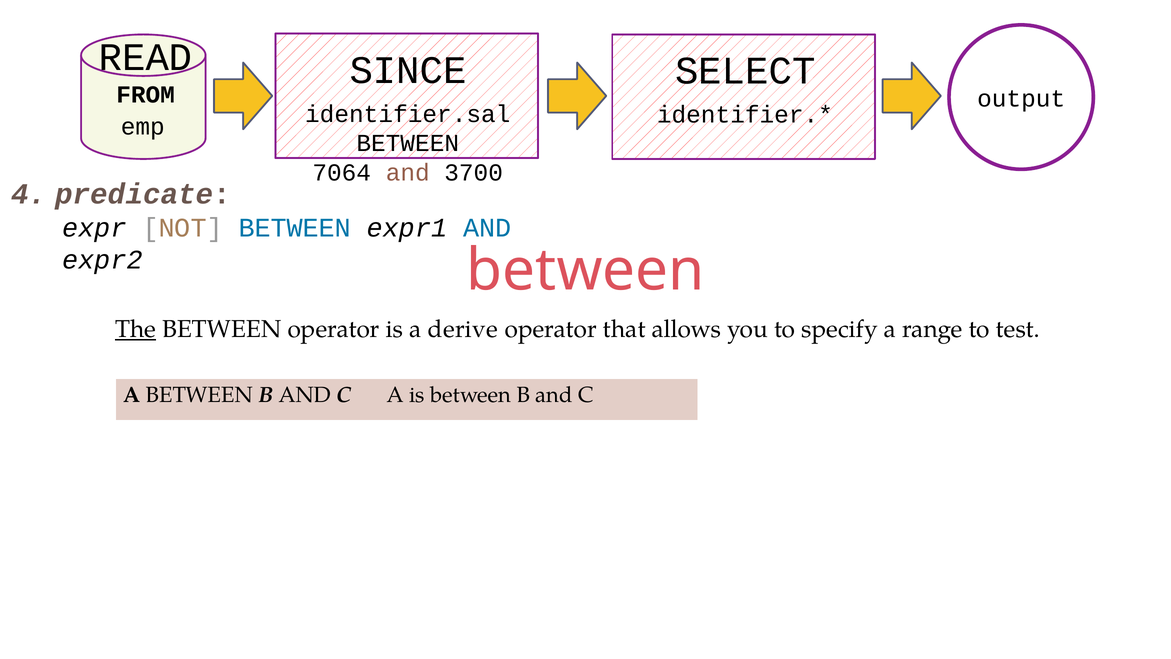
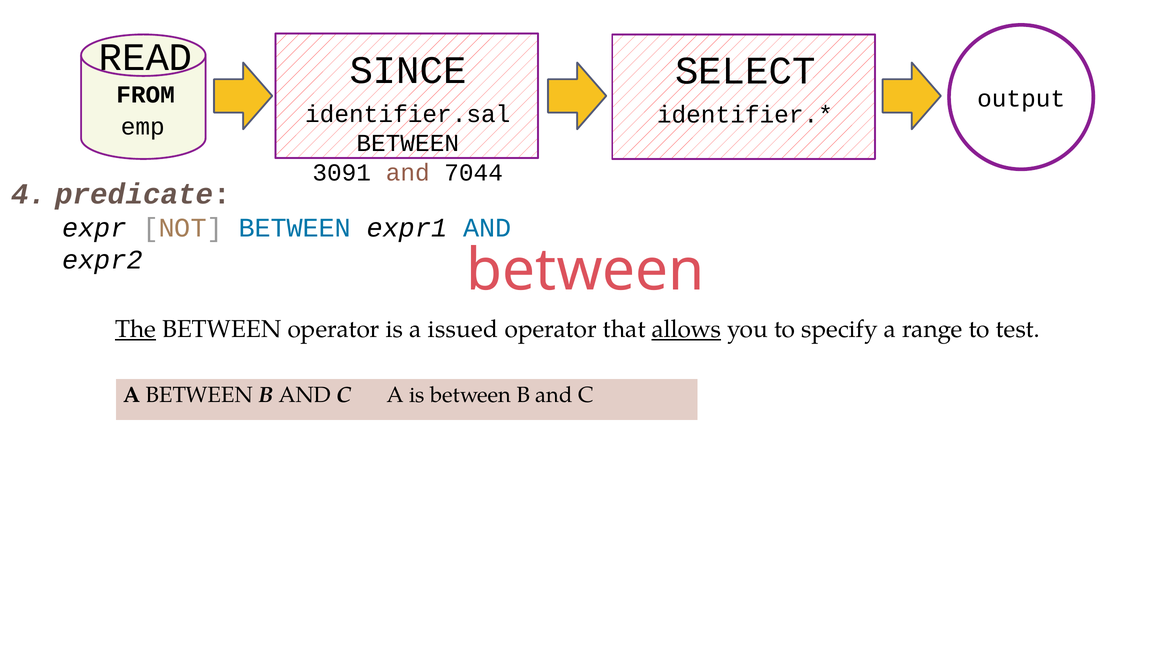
7064: 7064 -> 3091
3700: 3700 -> 7044
derive: derive -> issued
allows underline: none -> present
